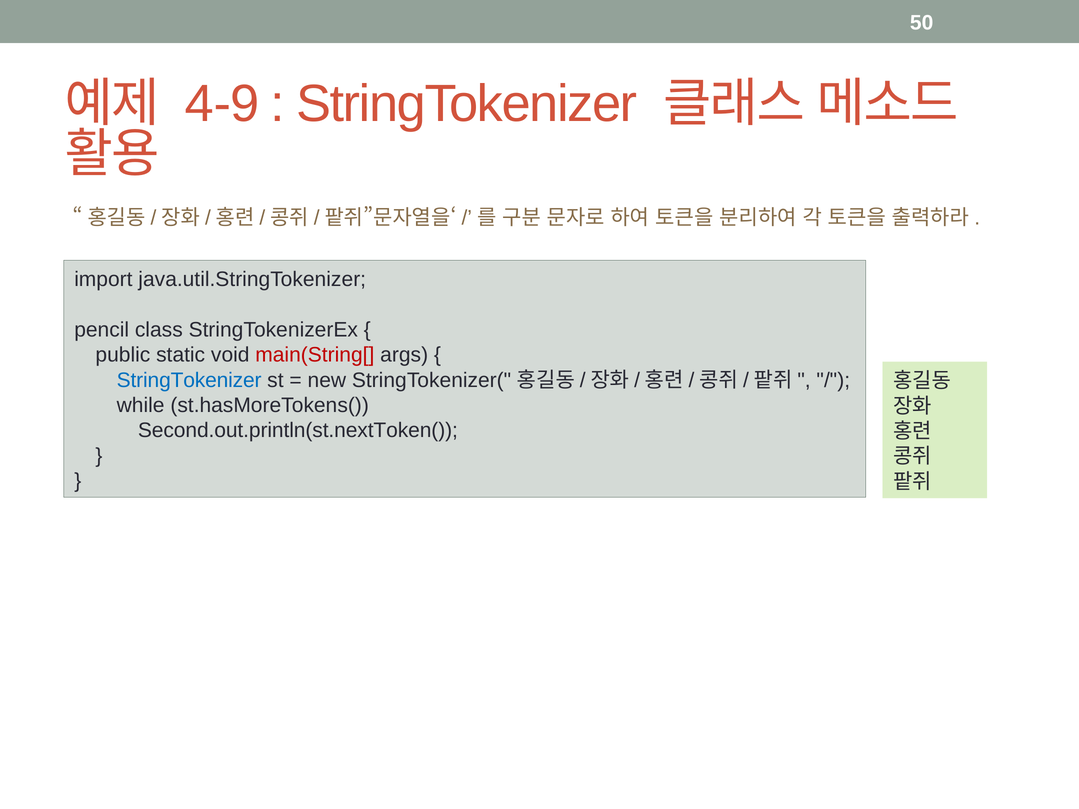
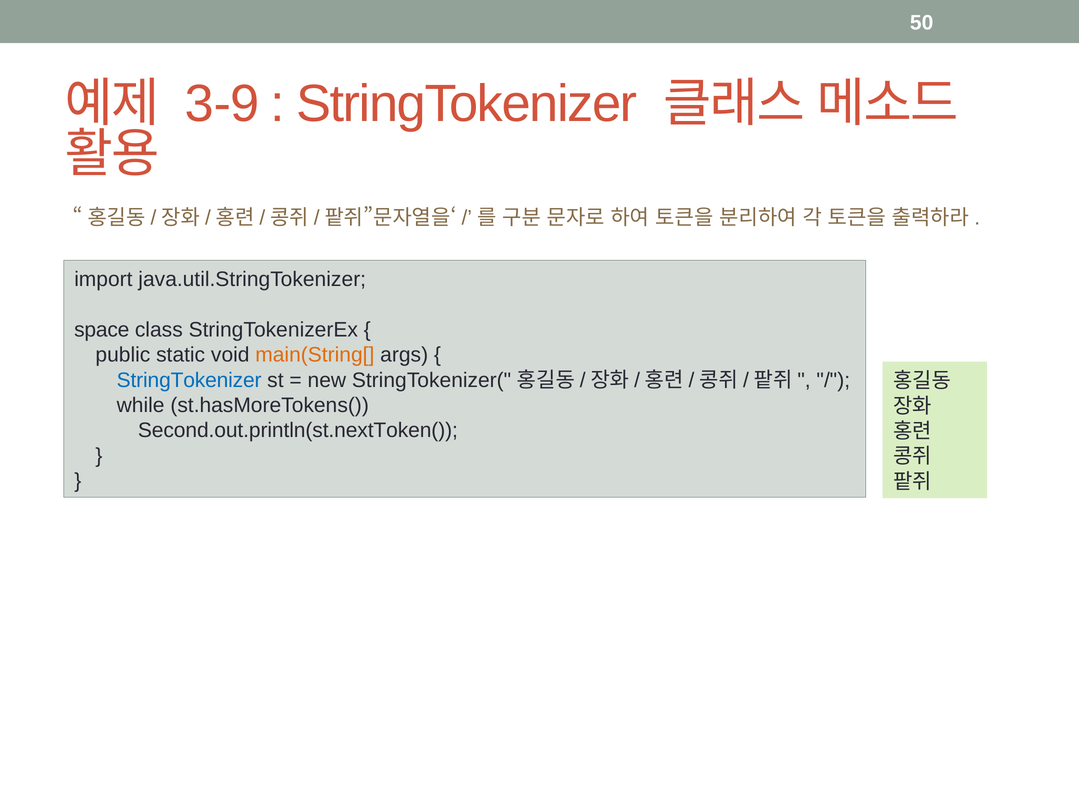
4-9: 4-9 -> 3-9
pencil: pencil -> space
main(String[ colour: red -> orange
